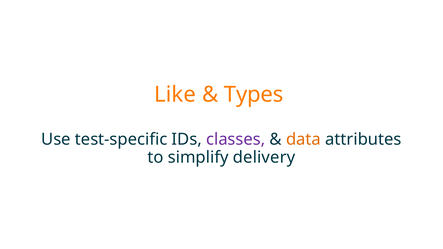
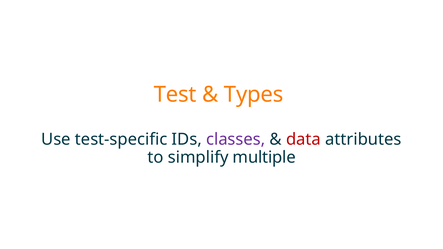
Like: Like -> Test
data colour: orange -> red
delivery: delivery -> multiple
